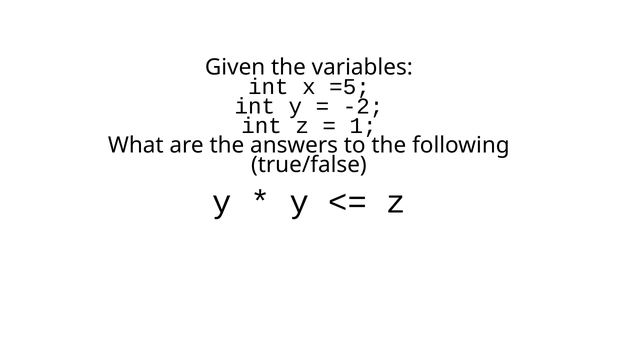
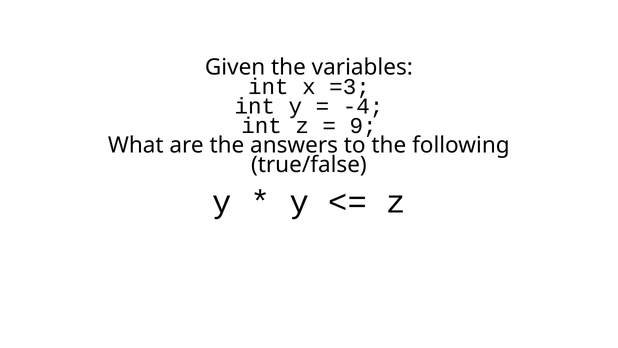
=5: =5 -> =3
-2: -2 -> -4
1: 1 -> 9
